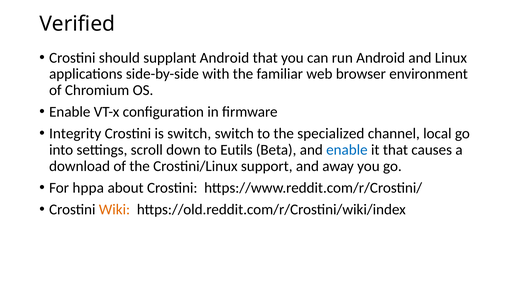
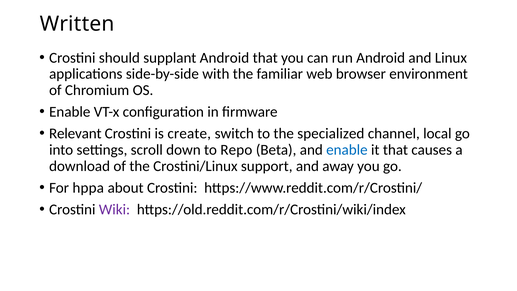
Verified: Verified -> Written
Integrity: Integrity -> Relevant
is switch: switch -> create
Eutils: Eutils -> Repo
Wiki colour: orange -> purple
